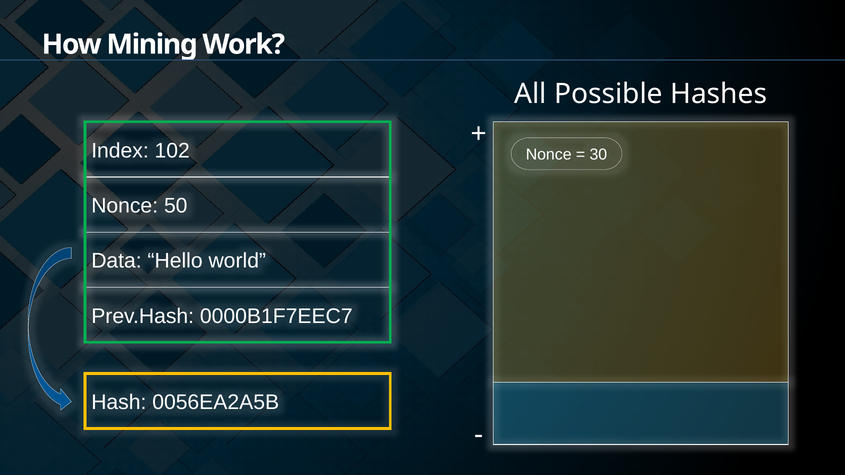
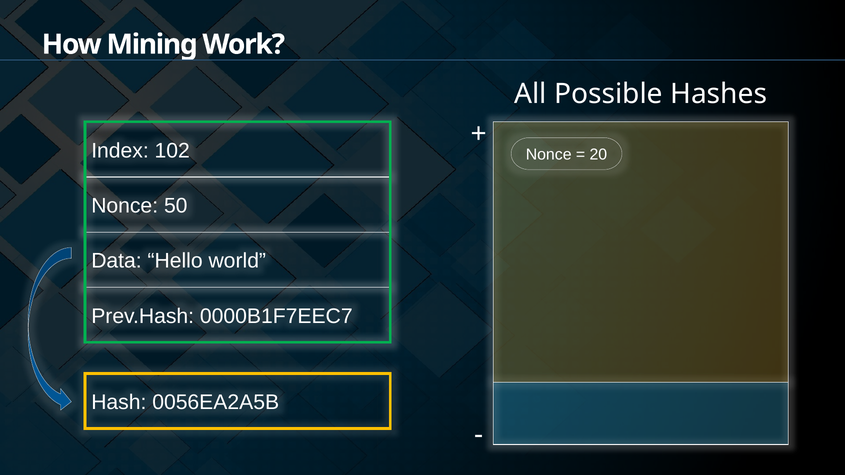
30: 30 -> 20
